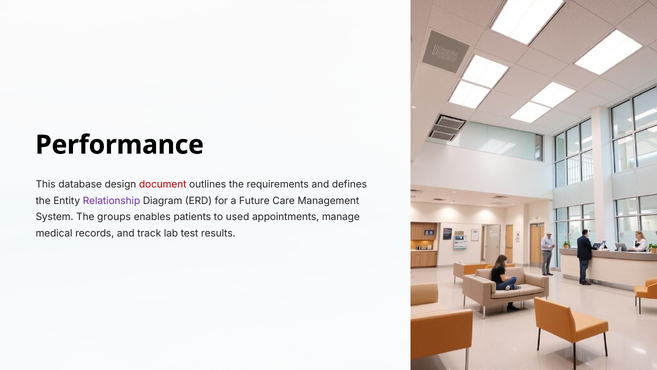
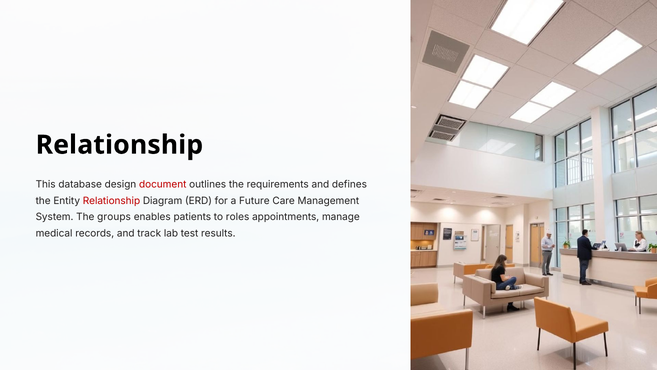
Performance at (120, 145): Performance -> Relationship
Relationship at (111, 201) colour: purple -> red
used: used -> roles
